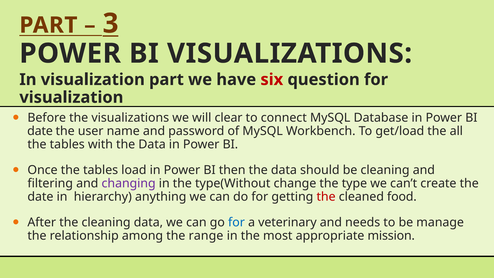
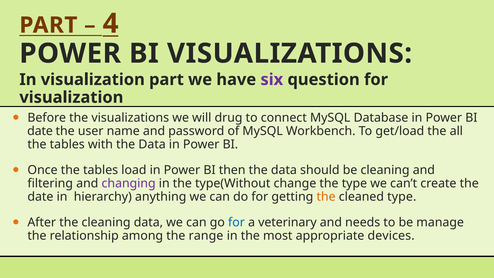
3: 3 -> 4
six colour: red -> purple
clear: clear -> drug
the at (326, 197) colour: red -> orange
cleaned food: food -> type
mission: mission -> devices
